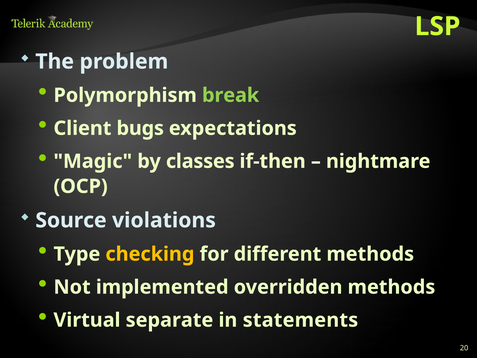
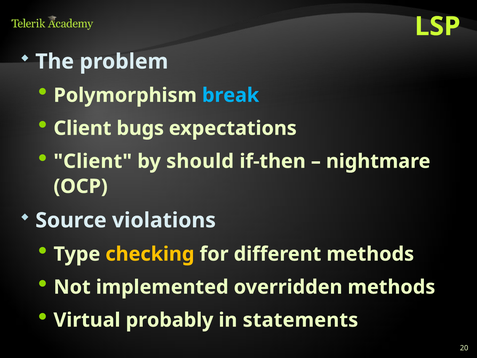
break colour: light green -> light blue
Magic at (93, 161): Magic -> Client
classes: classes -> should
separate: separate -> probably
